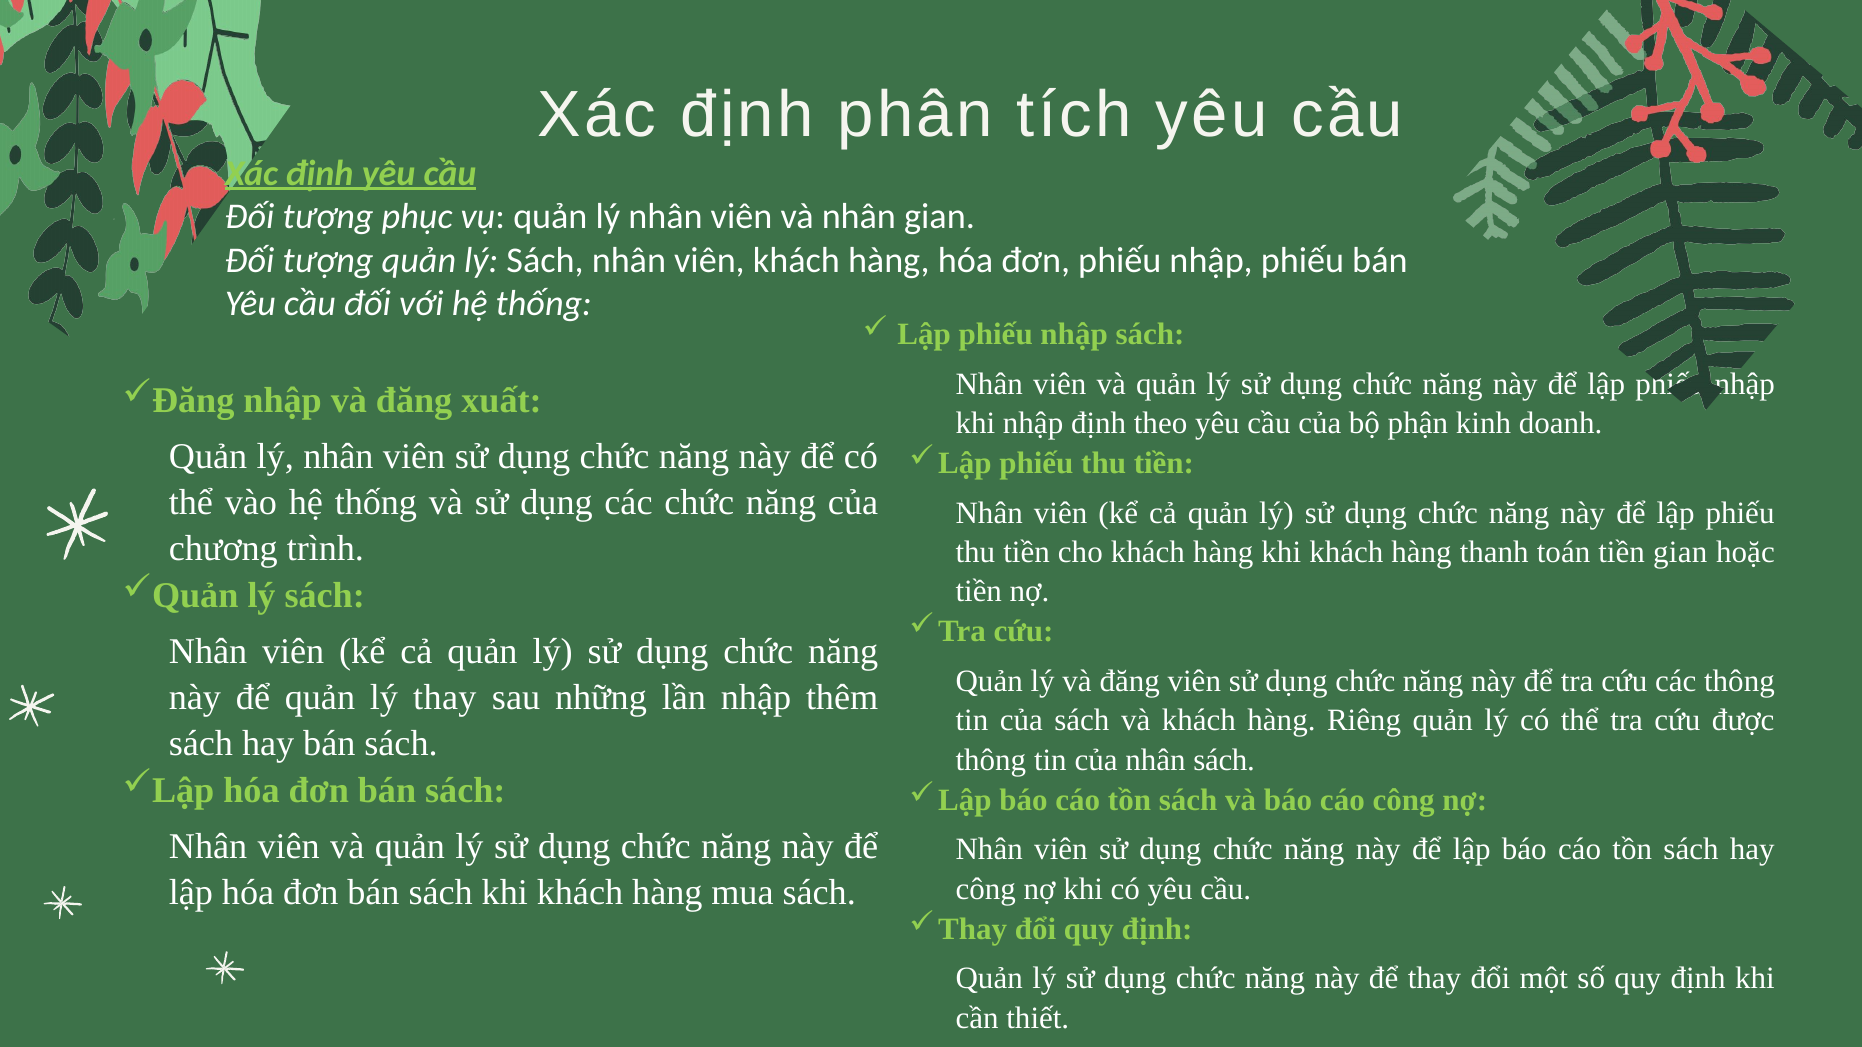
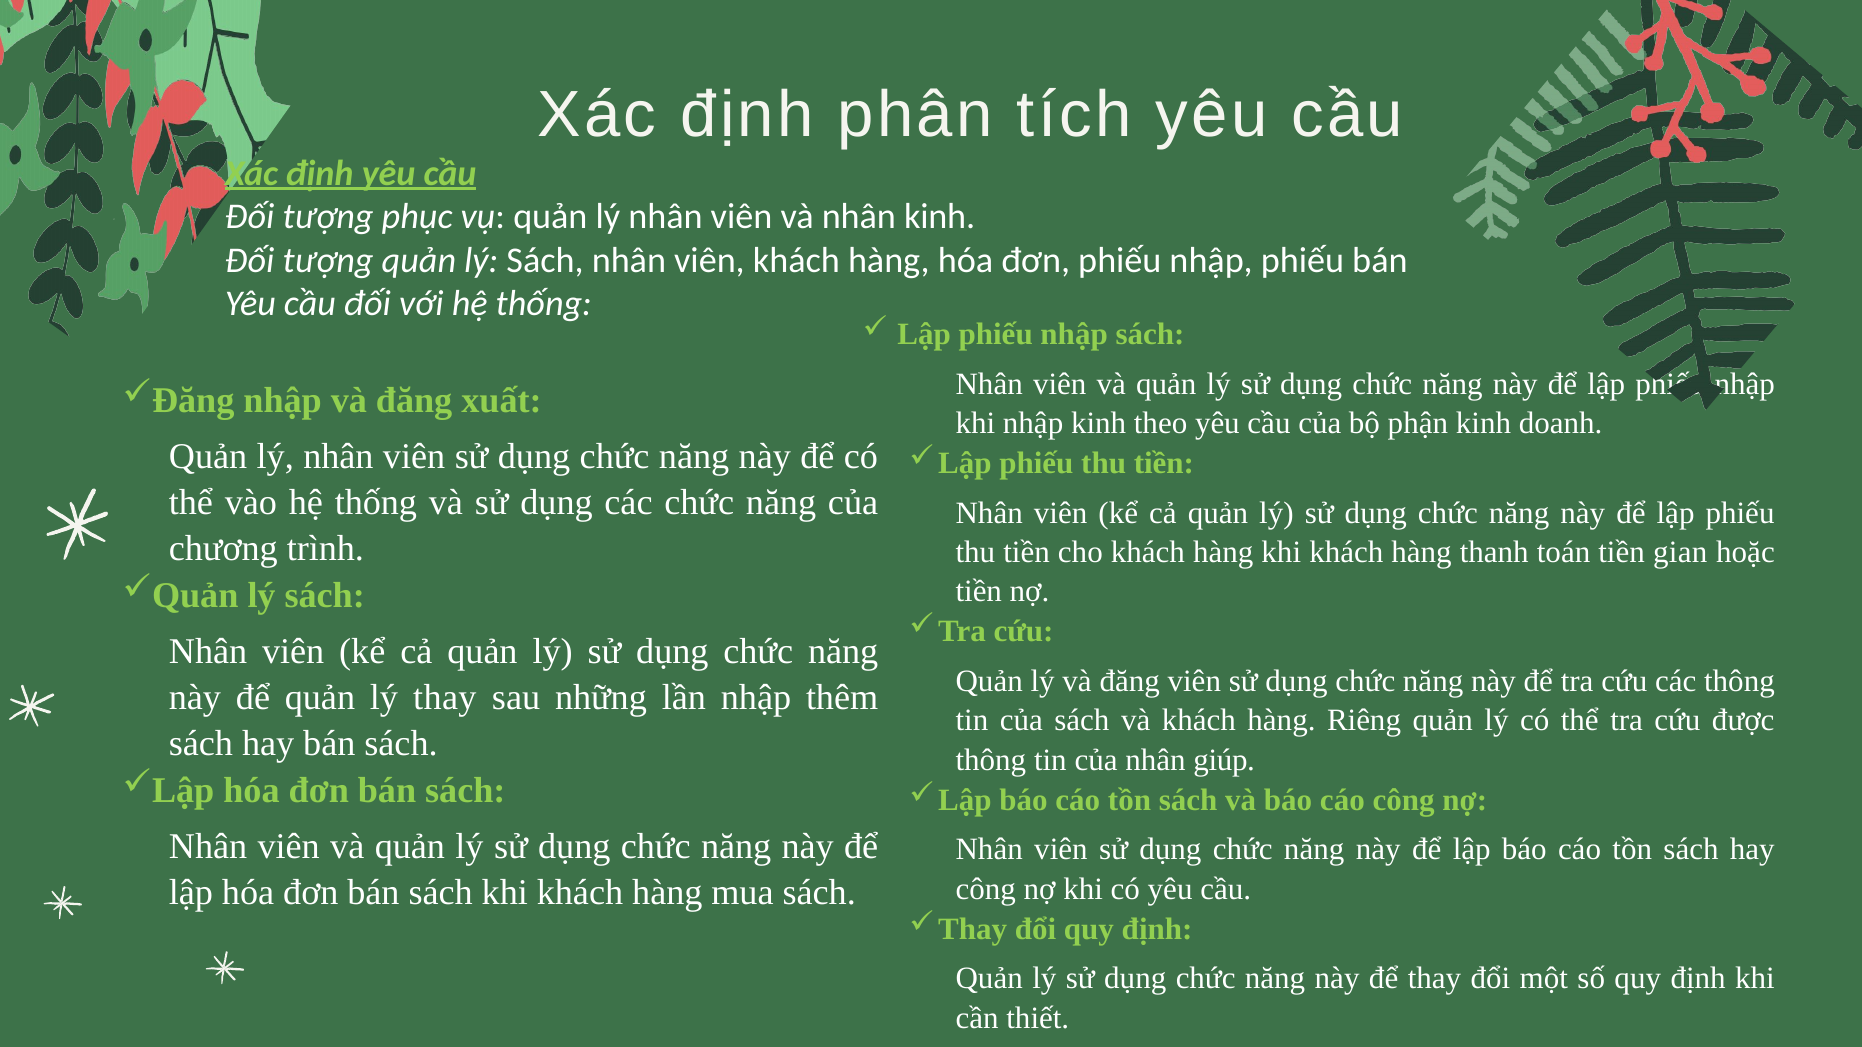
nhân gian: gian -> kinh
nhập định: định -> kinh
nhân sách: sách -> giúp
